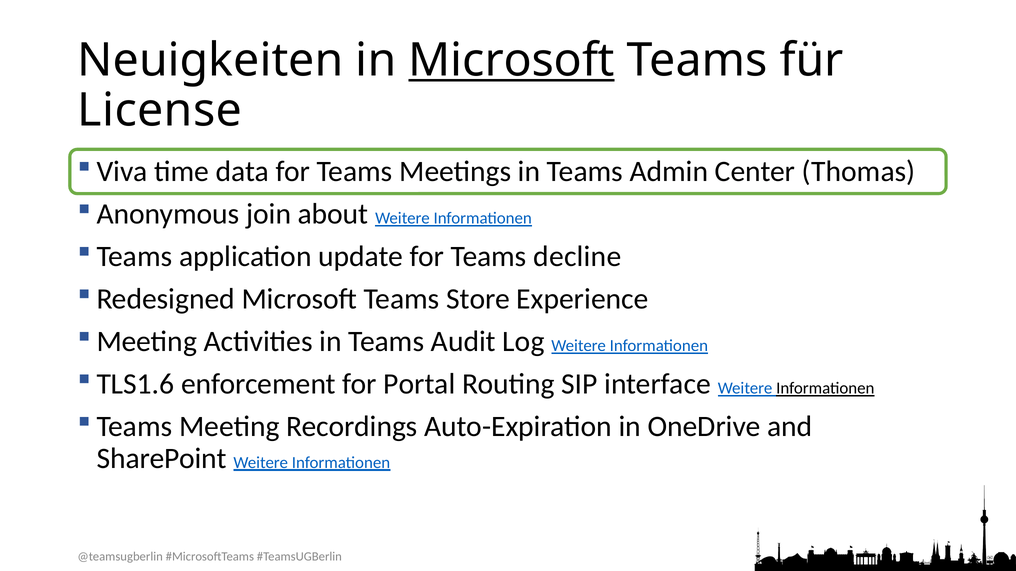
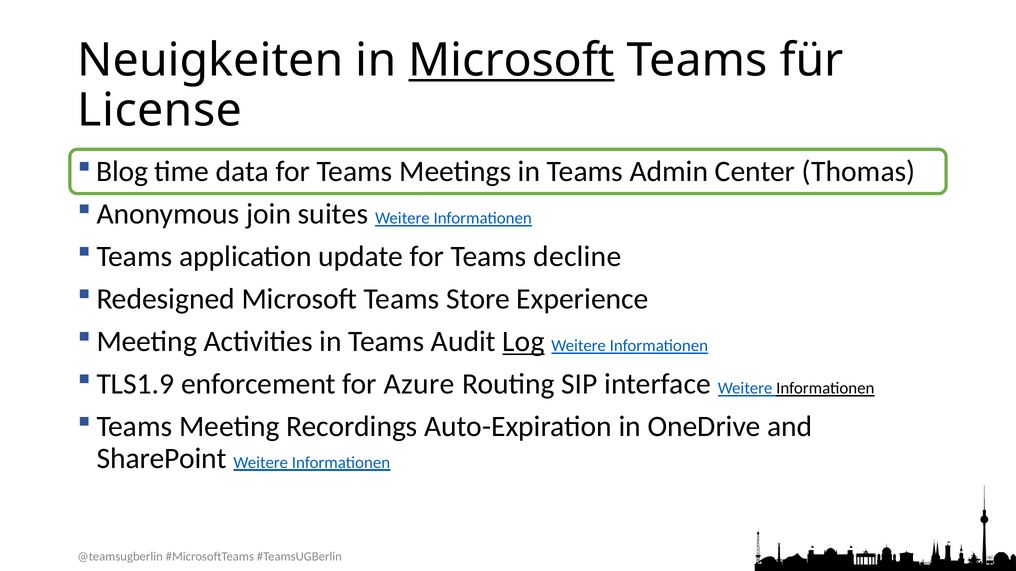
Viva: Viva -> Blog
about: about -> suites
Log underline: none -> present
TLS1.6: TLS1.6 -> TLS1.9
Portal: Portal -> Azure
